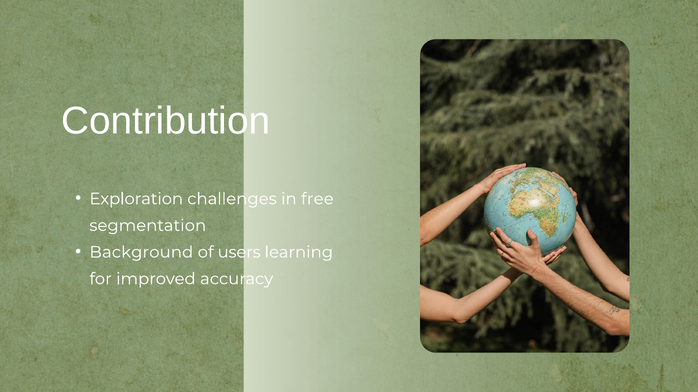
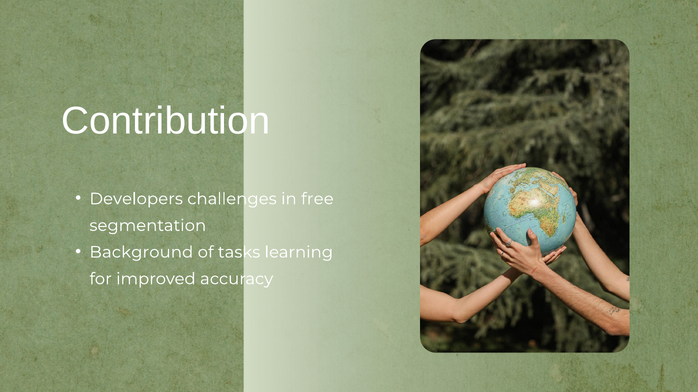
Exploration: Exploration -> Developers
users: users -> tasks
